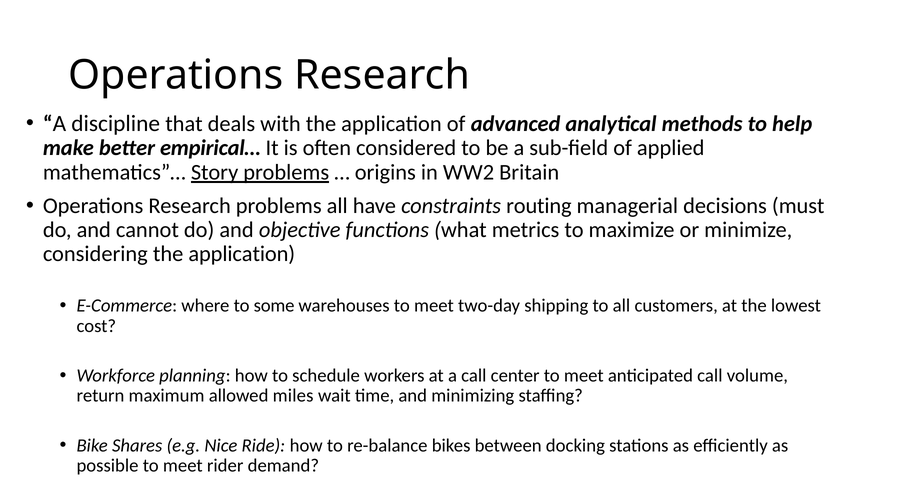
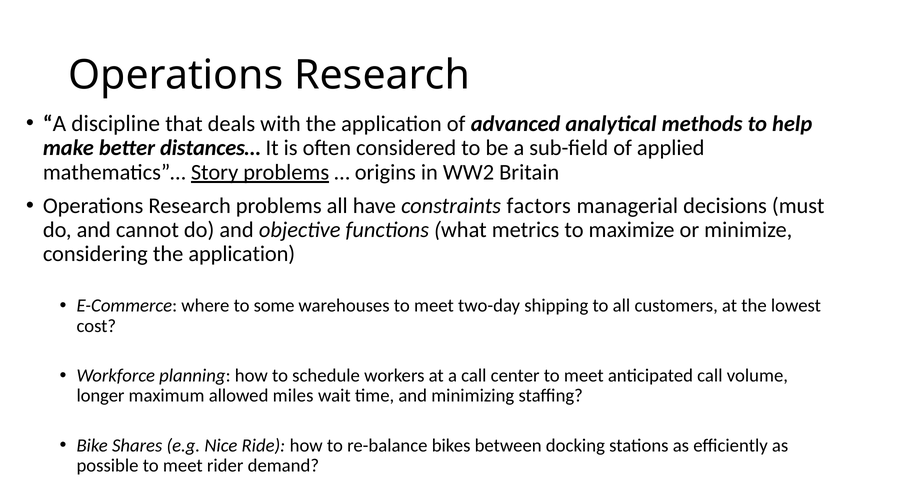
empirical…: empirical… -> distances…
routing: routing -> factors
return: return -> longer
